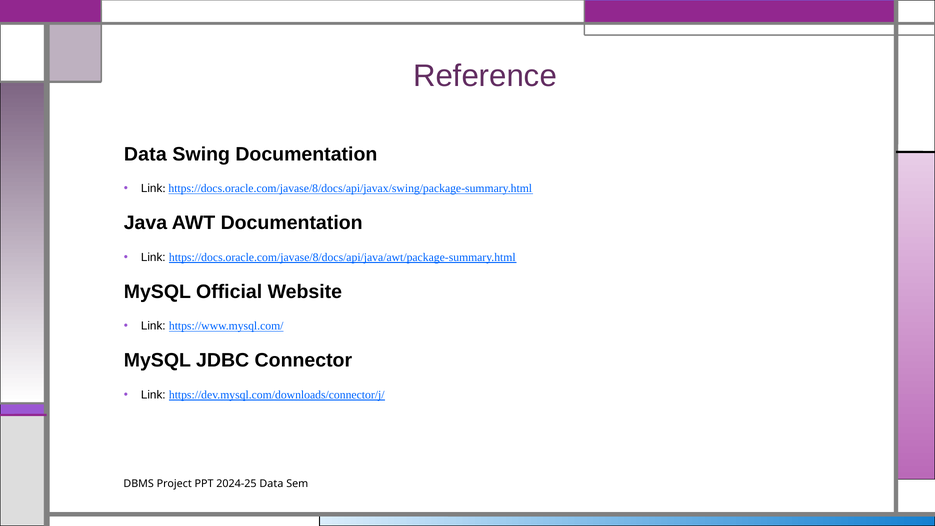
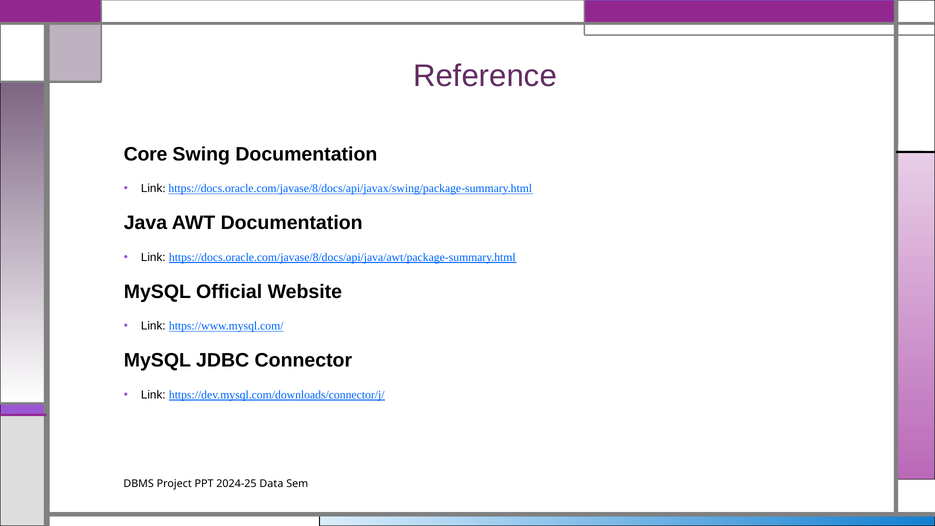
Data at (145, 154): Data -> Core
